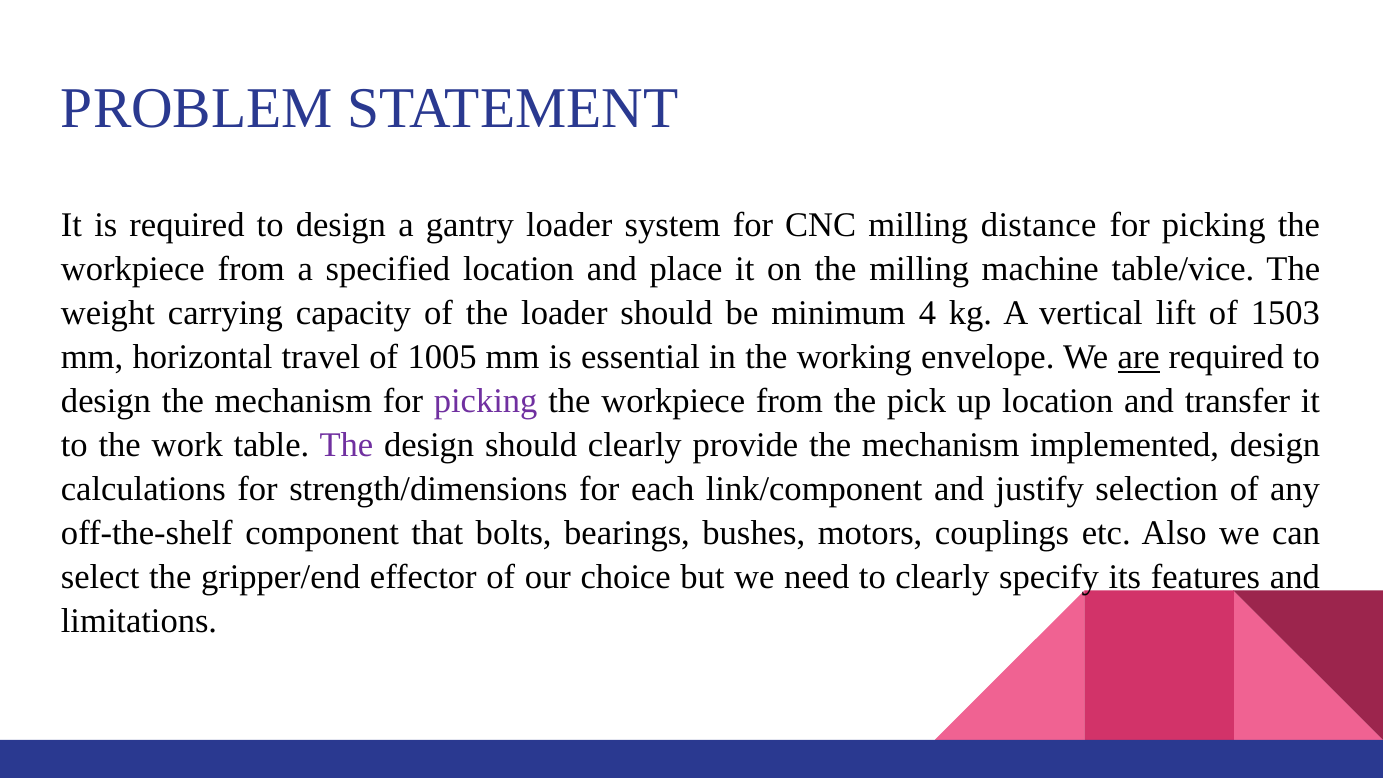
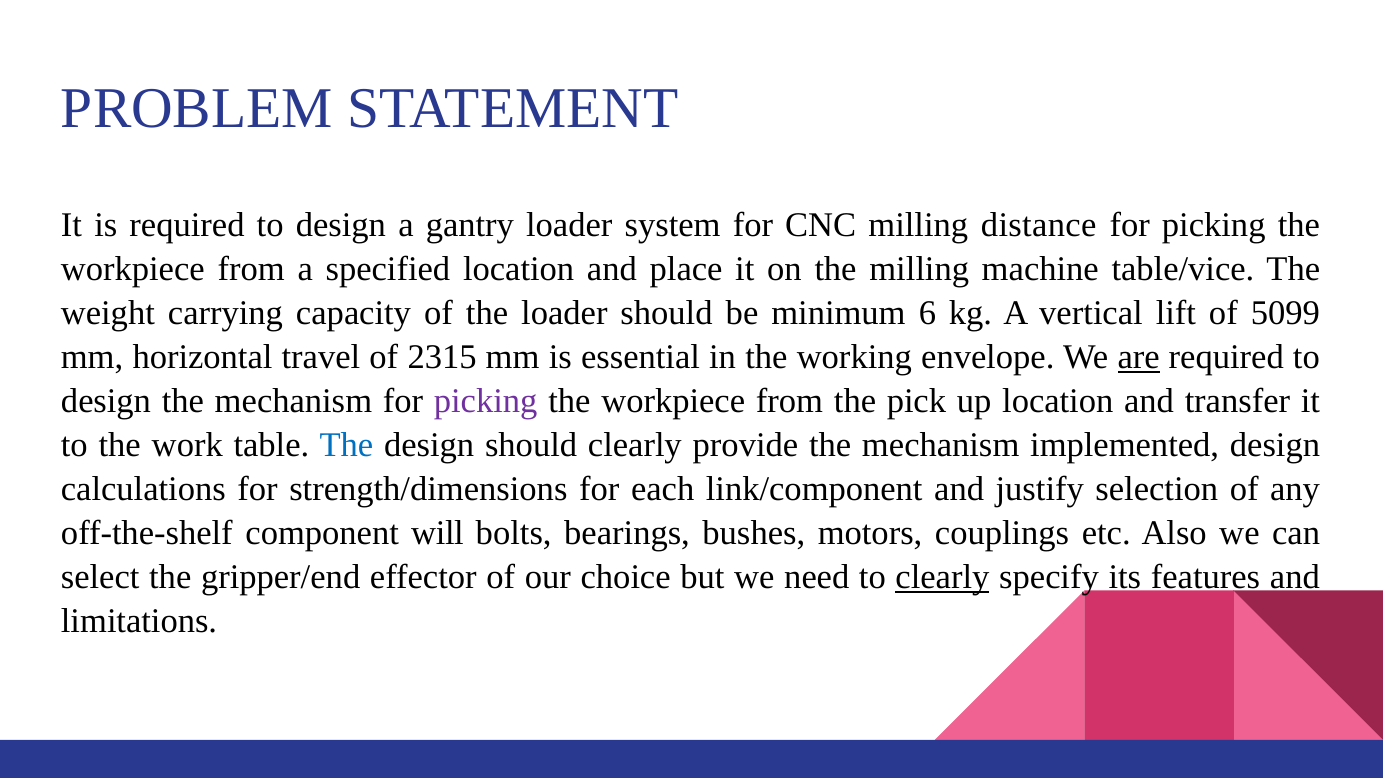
4: 4 -> 6
1503: 1503 -> 5099
1005: 1005 -> 2315
The at (346, 445) colour: purple -> blue
that: that -> will
clearly at (942, 577) underline: none -> present
